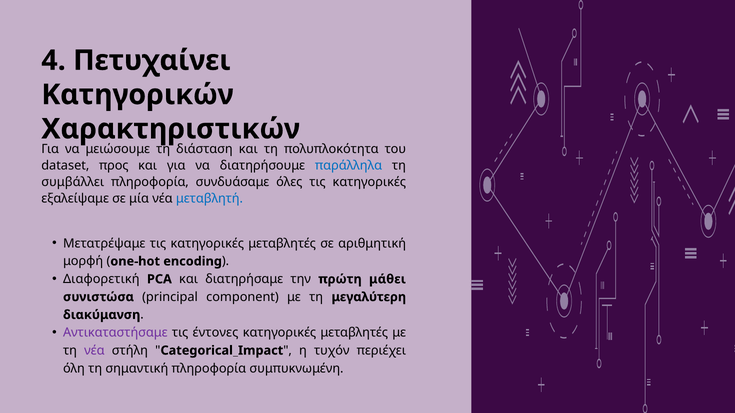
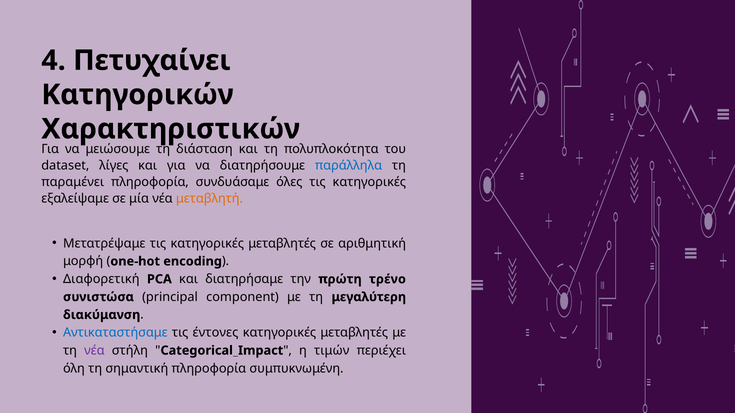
προς: προς -> λίγες
συμβάλλει: συμβάλλει -> παραμένει
μεταβλητή colour: blue -> orange
μάθει: μάθει -> τρένο
Αντικαταστήσαμε colour: purple -> blue
τυχόν: τυχόν -> τιμών
